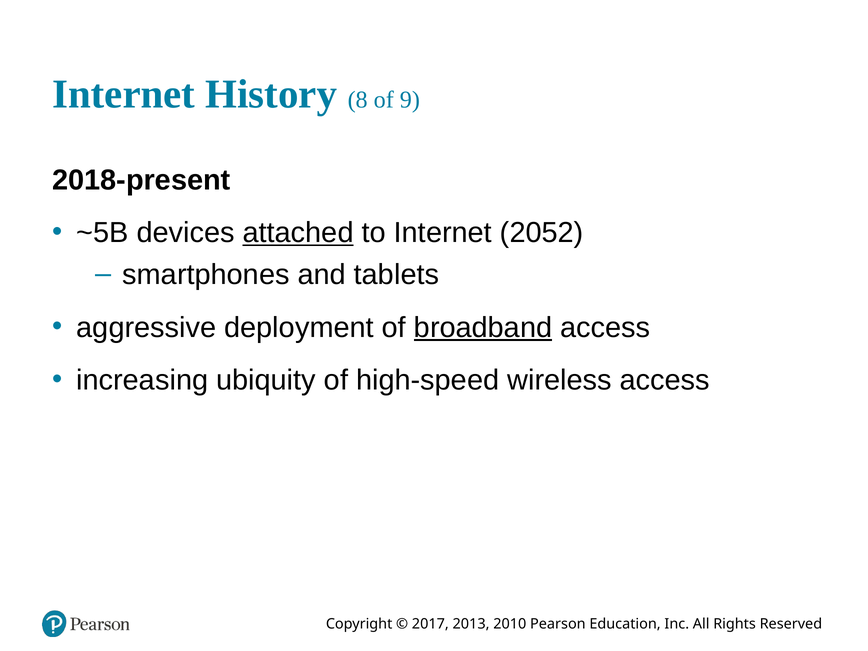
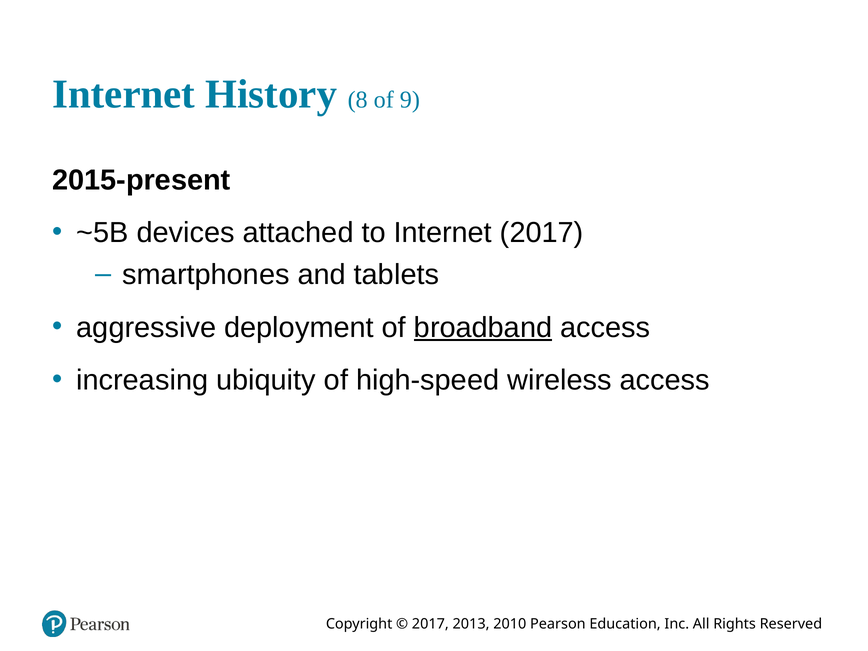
2018-present: 2018-present -> 2015-present
attached underline: present -> none
Internet 2052: 2052 -> 2017
